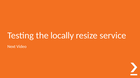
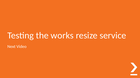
locally: locally -> works
